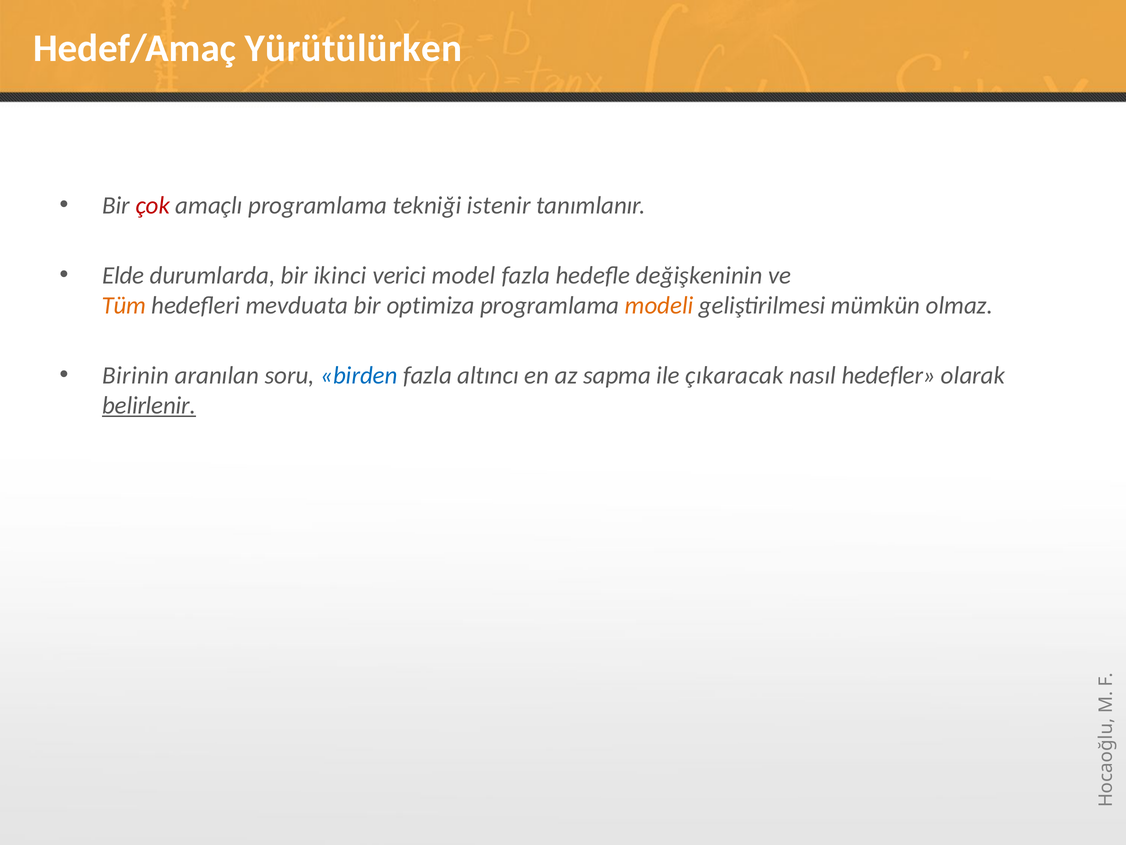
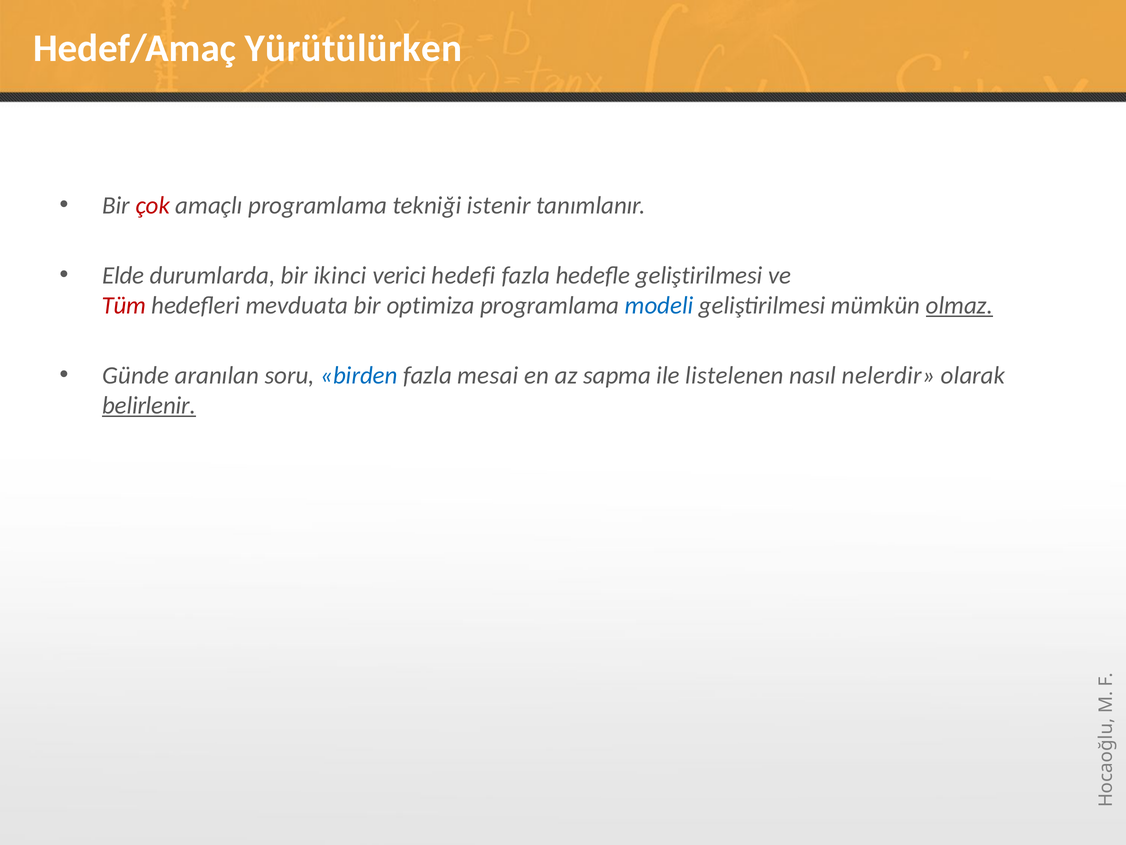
model: model -> hedefi
hedefle değişkeninin: değişkeninin -> geliştirilmesi
Tüm colour: orange -> red
modeli colour: orange -> blue
olmaz underline: none -> present
Birinin: Birinin -> Günde
altıncı: altıncı -> mesai
çıkaracak: çıkaracak -> listelenen
hedefler: hedefler -> nelerdir
